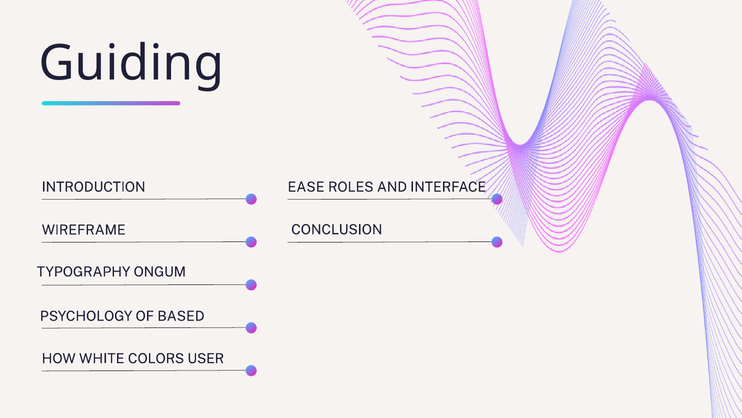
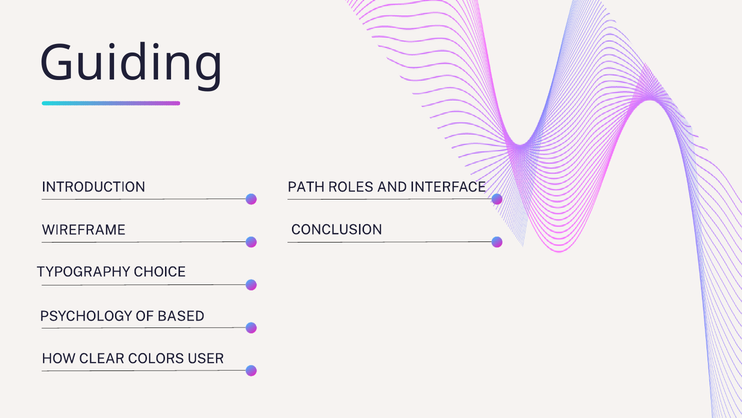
EASE: EASE -> PATH
ONGUM: ONGUM -> CHOICE
WHITE: WHITE -> CLEAR
